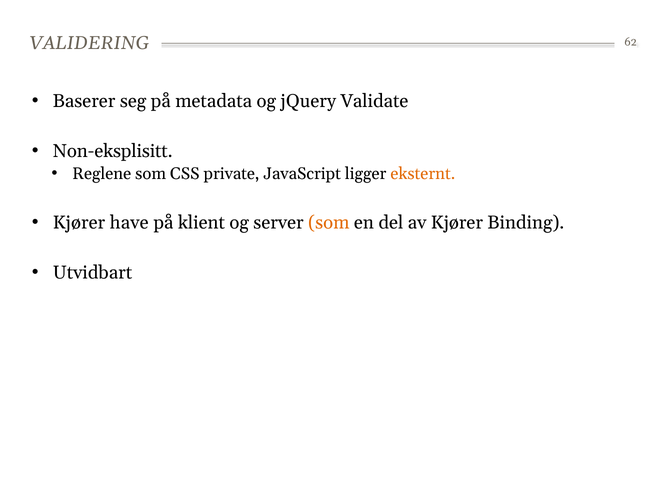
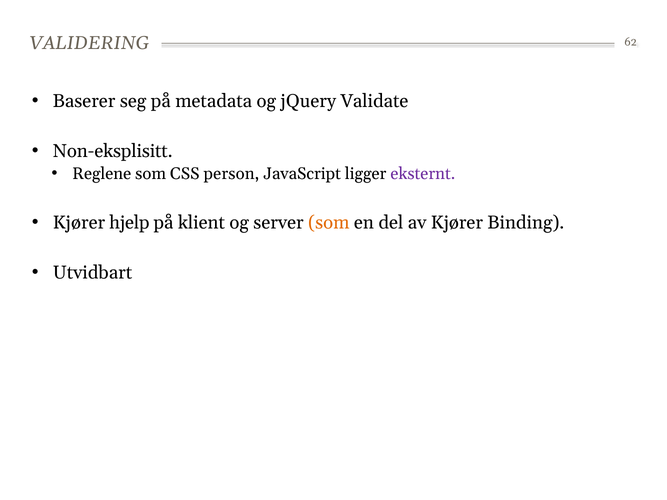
private: private -> person
eksternt colour: orange -> purple
have: have -> hjelp
